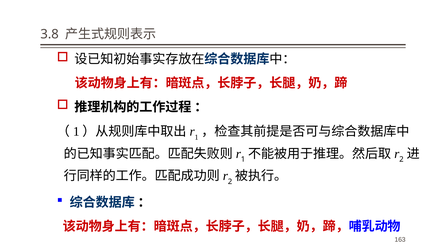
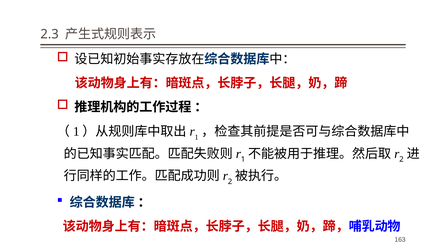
3.8: 3.8 -> 2.3
